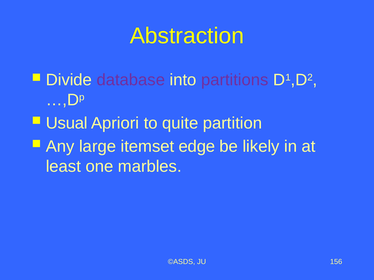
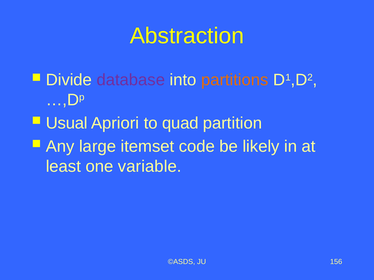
partitions colour: purple -> orange
quite: quite -> quad
edge: edge -> code
marbles: marbles -> variable
